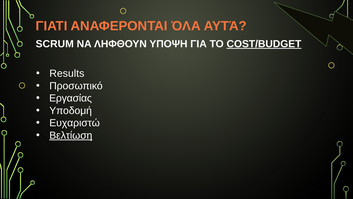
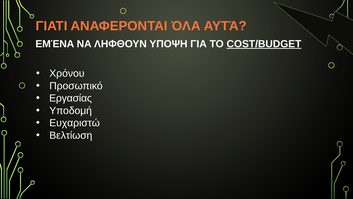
SCRUM: SCRUM -> ΕΜΈΝΑ
Results: Results -> Χρόνου
Βελτίωση underline: present -> none
